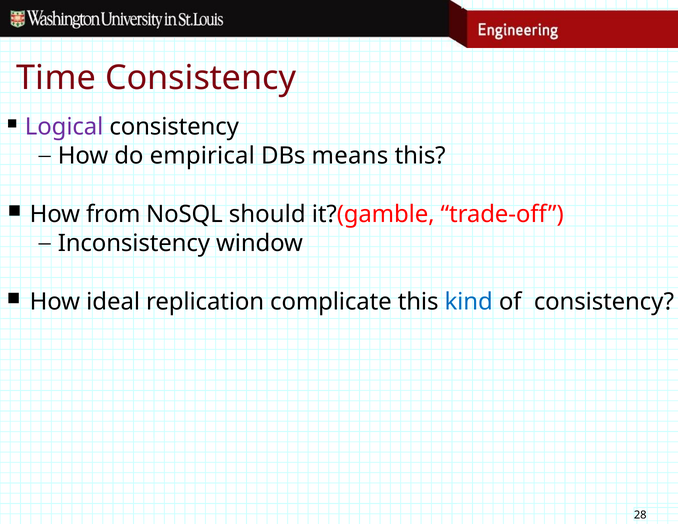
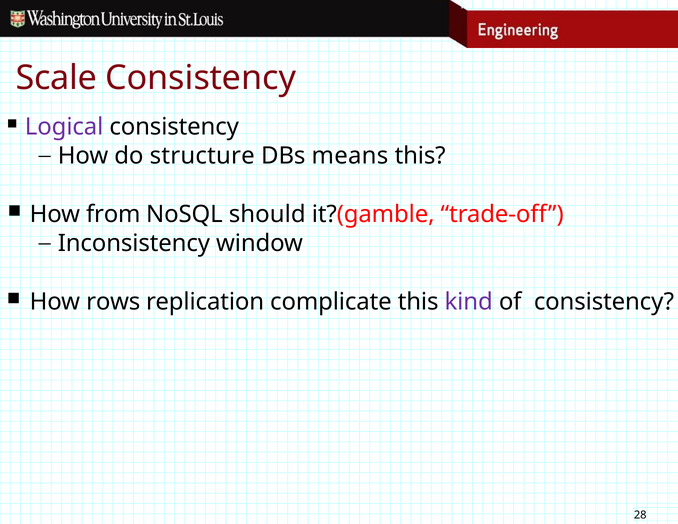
Time: Time -> Scale
empirical: empirical -> structure
ideal: ideal -> rows
kind colour: blue -> purple
